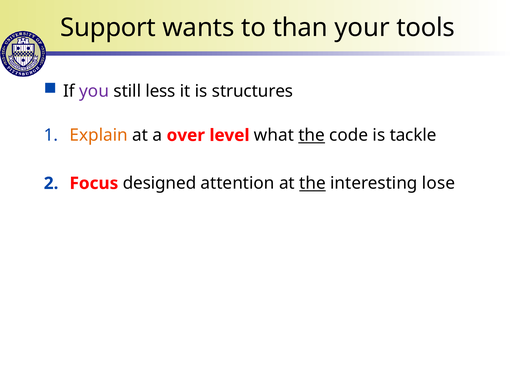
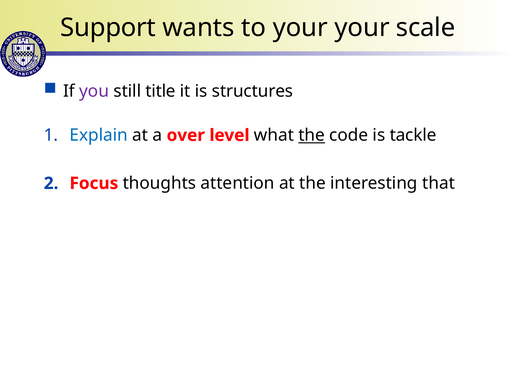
to than: than -> your
tools: tools -> scale
less: less -> title
Explain colour: orange -> blue
designed: designed -> thoughts
the at (313, 183) underline: present -> none
lose: lose -> that
